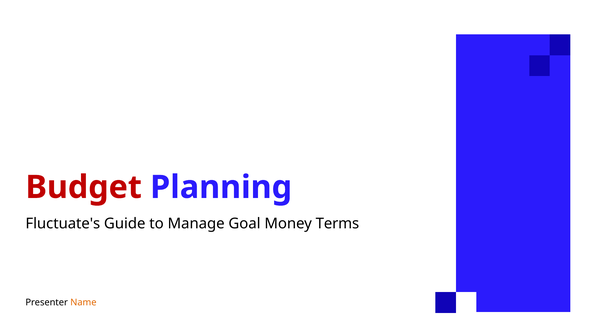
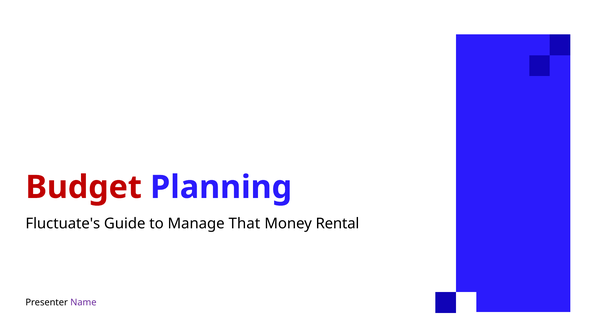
Goal: Goal -> That
Terms: Terms -> Rental
Name colour: orange -> purple
